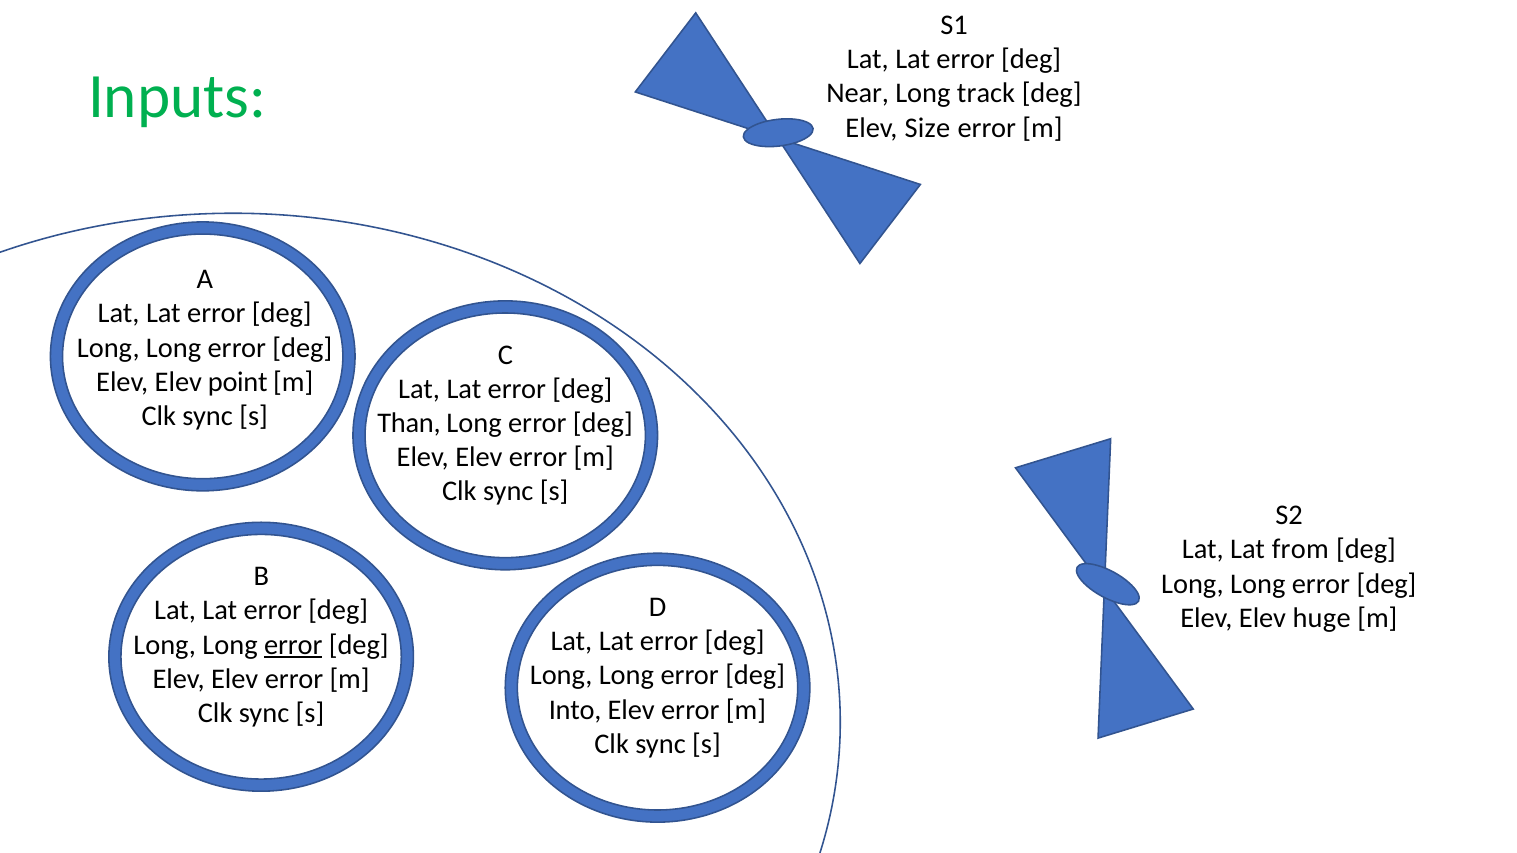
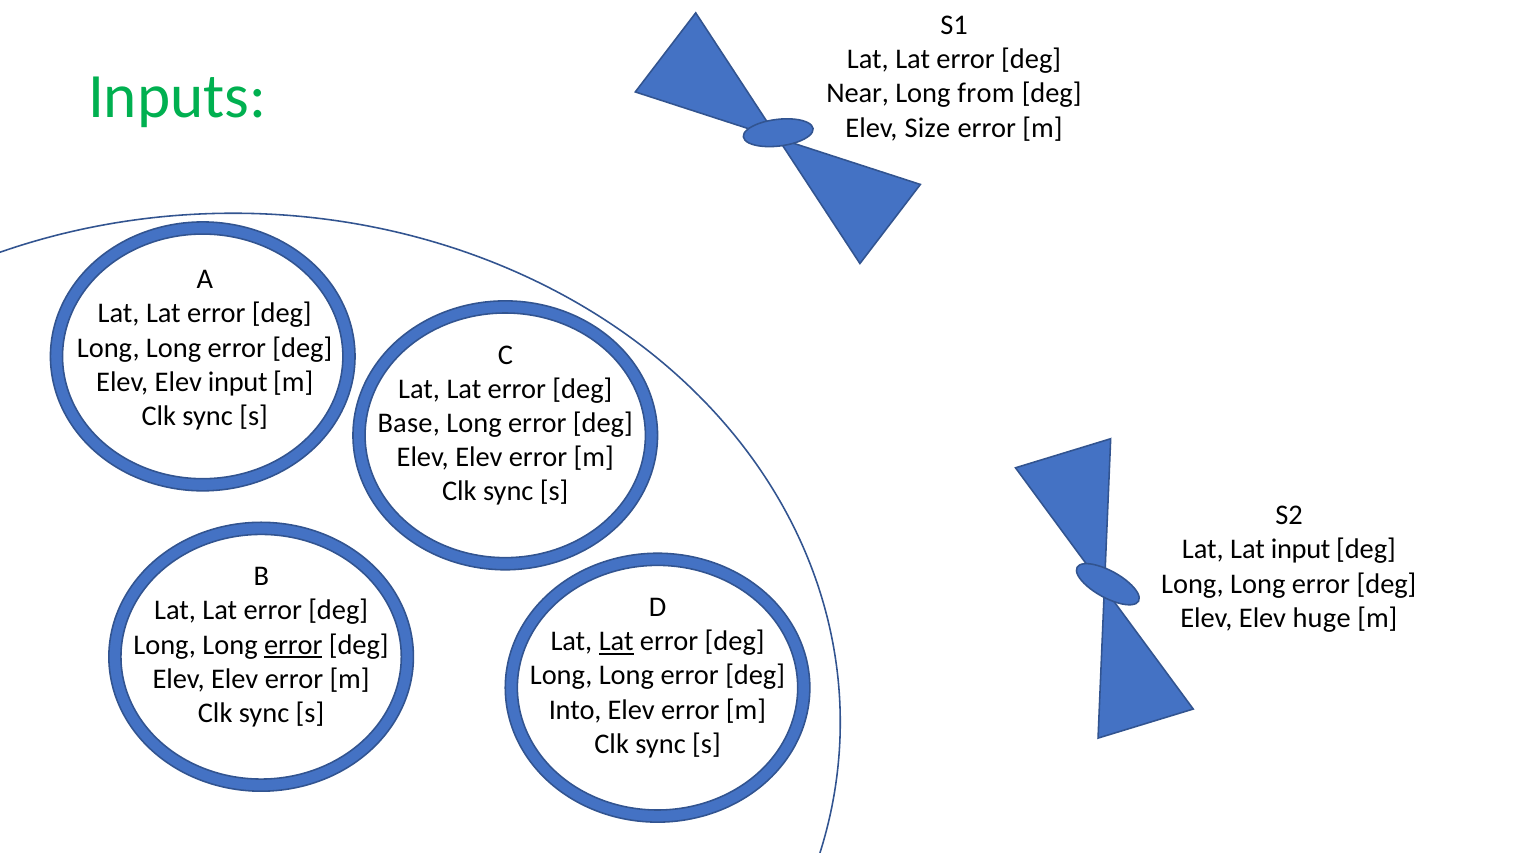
track: track -> from
Elev point: point -> input
Than: Than -> Base
Lat from: from -> input
Lat at (616, 642) underline: none -> present
